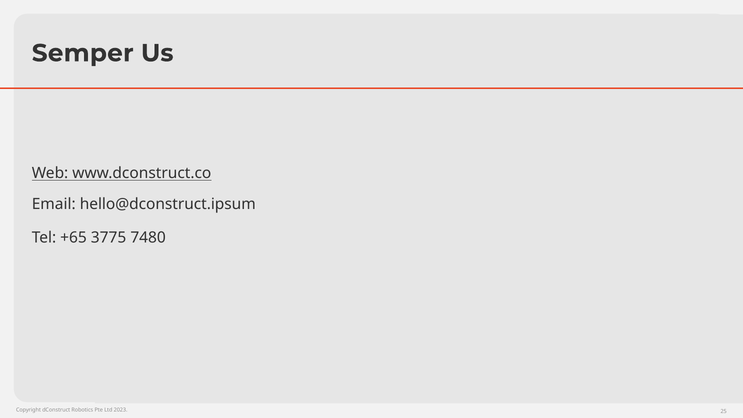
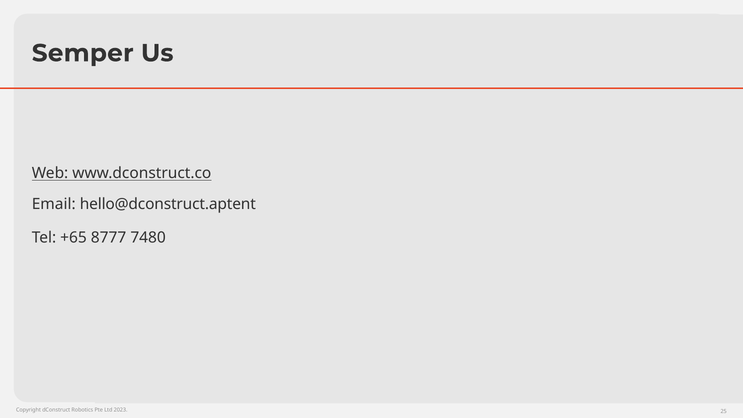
hello@dconstruct.ipsum: hello@dconstruct.ipsum -> hello@dconstruct.aptent
3775: 3775 -> 8777
